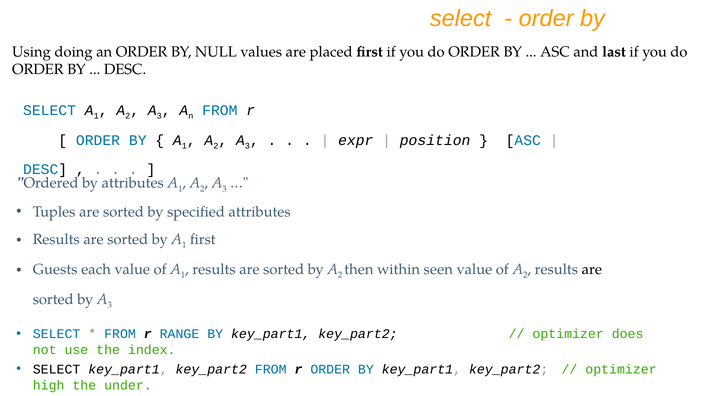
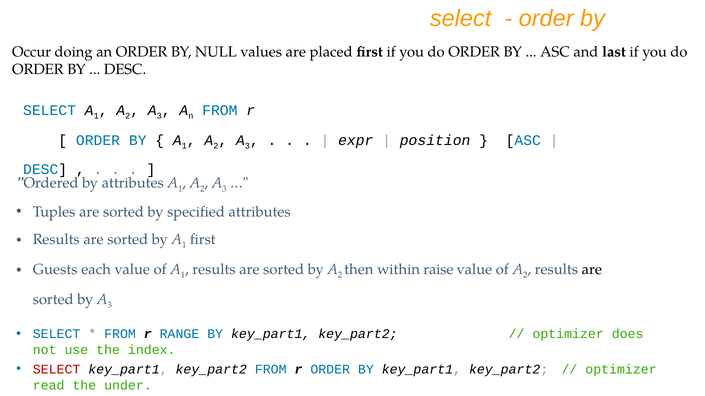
Using: Using -> Occur
seen: seen -> raise
SELECT at (57, 370) colour: black -> red
high: high -> read
